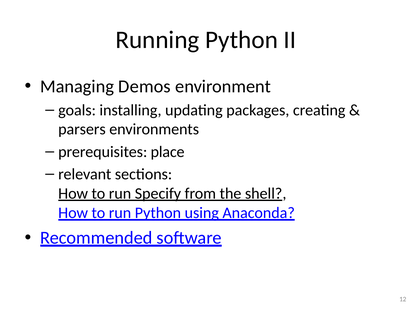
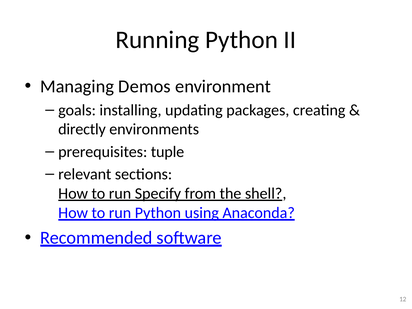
parsers: parsers -> directly
place: place -> tuple
